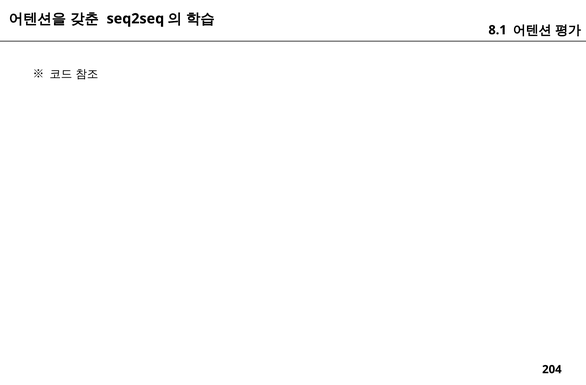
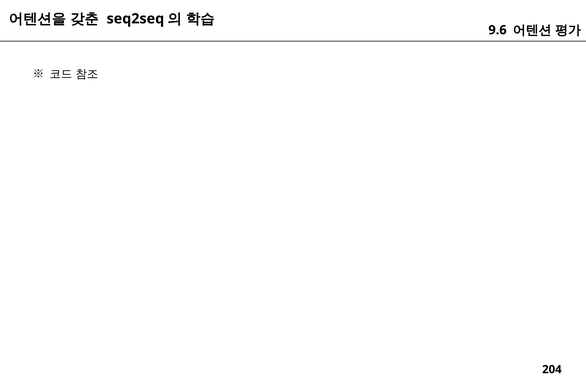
8.1: 8.1 -> 9.6
